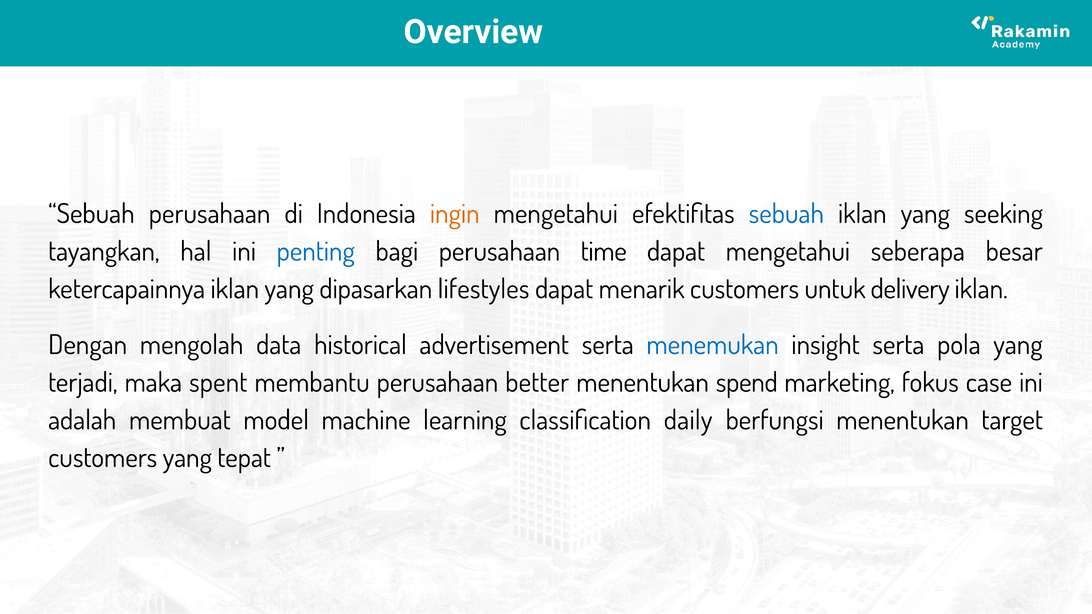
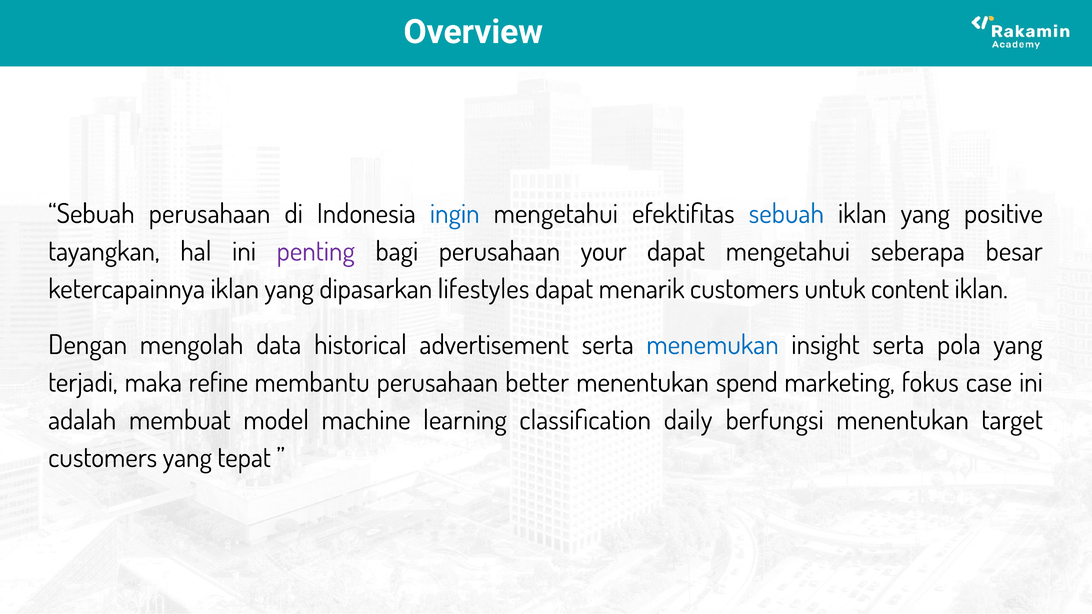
ingin colour: orange -> blue
seeking: seeking -> positive
penting colour: blue -> purple
time: time -> your
delivery: delivery -> content
spent: spent -> refine
